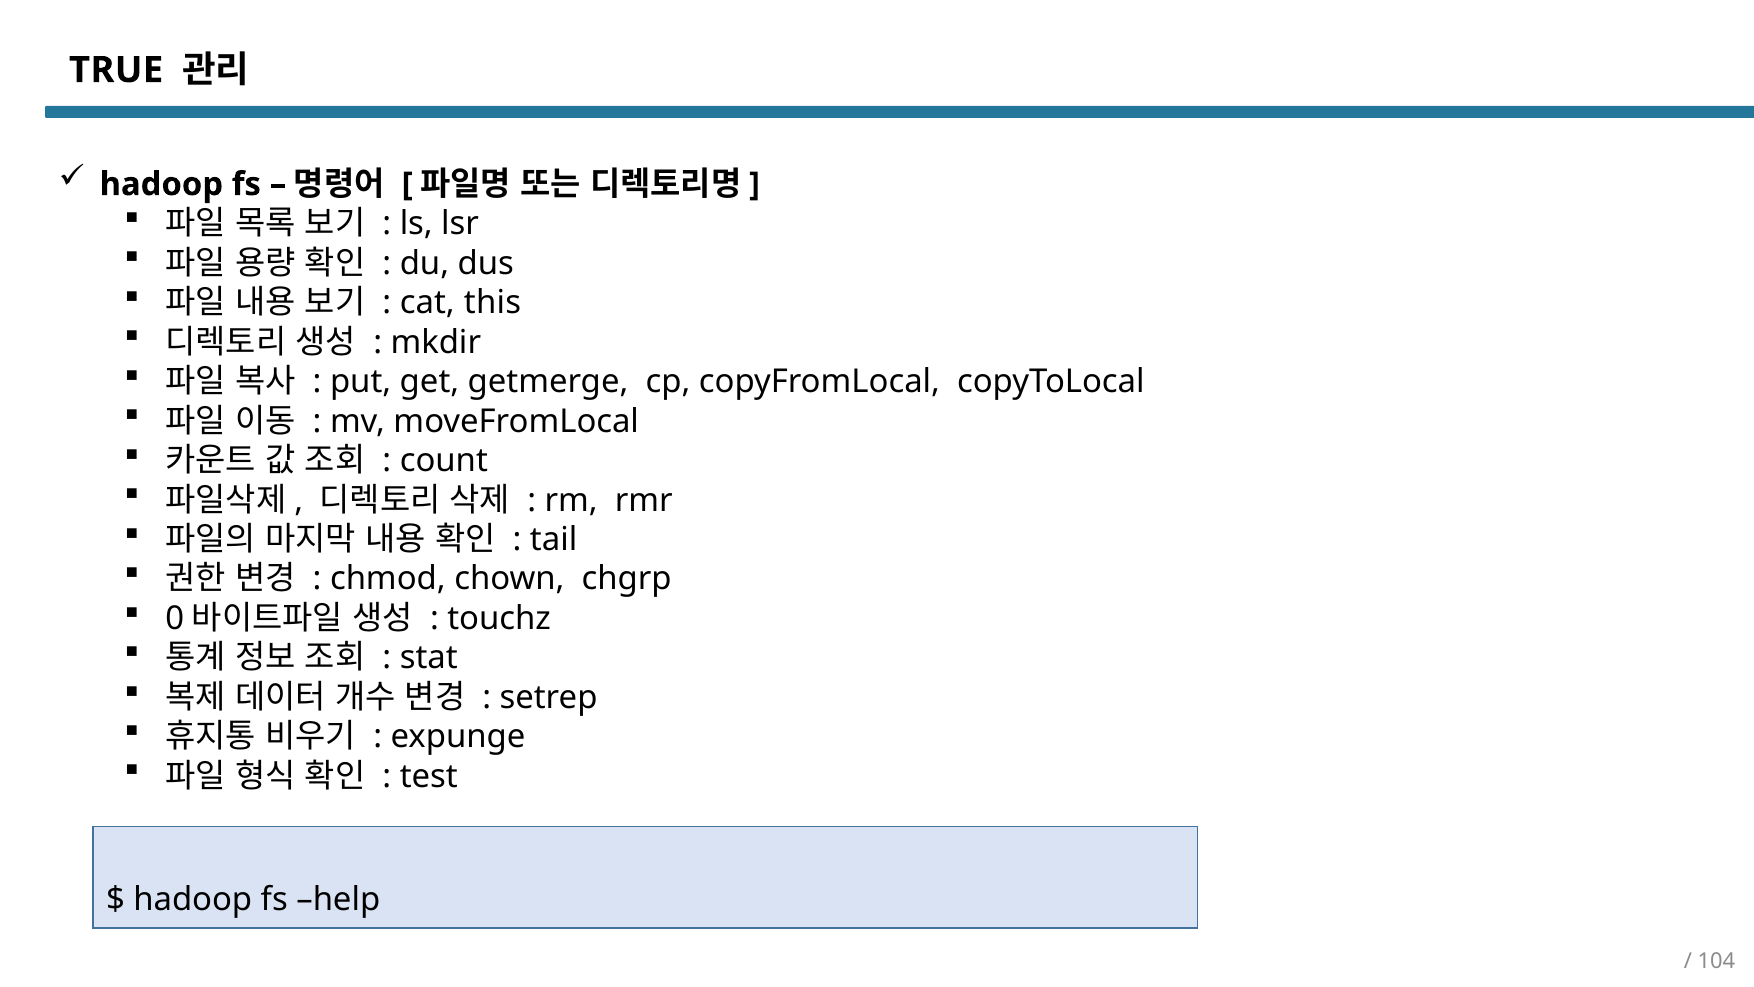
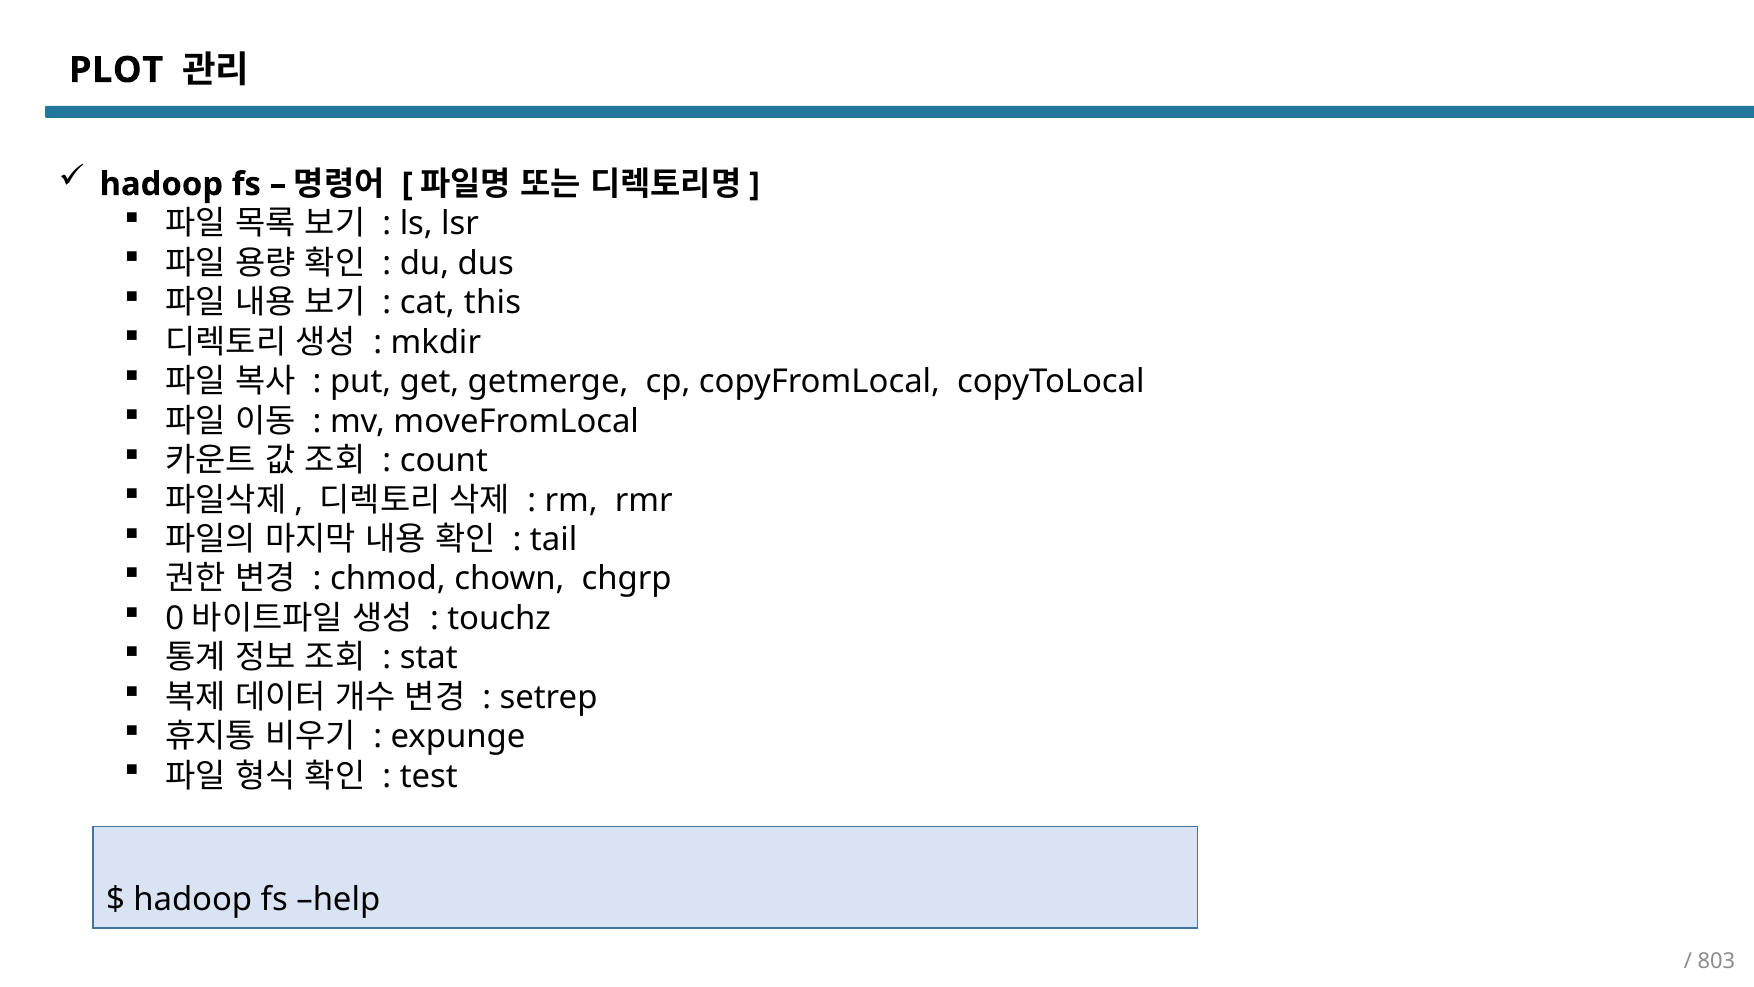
TRUE: TRUE -> PLOT
104: 104 -> 803
